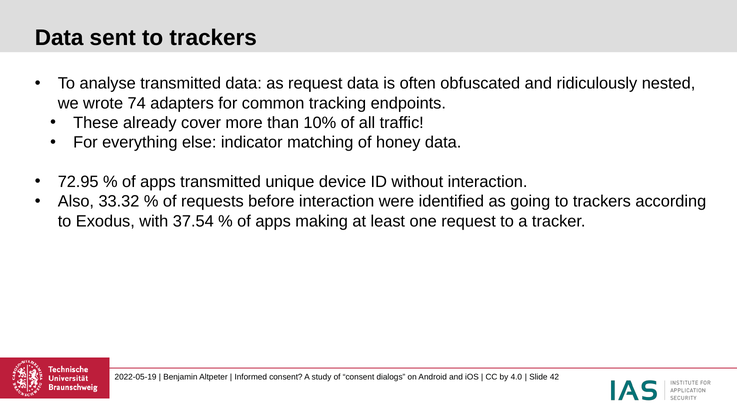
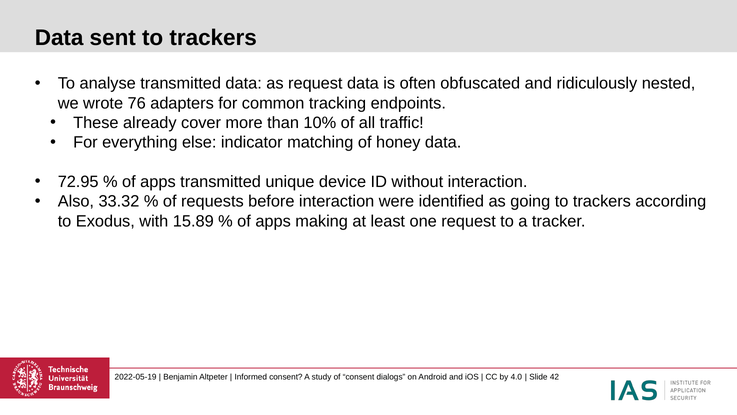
74: 74 -> 76
37.54: 37.54 -> 15.89
